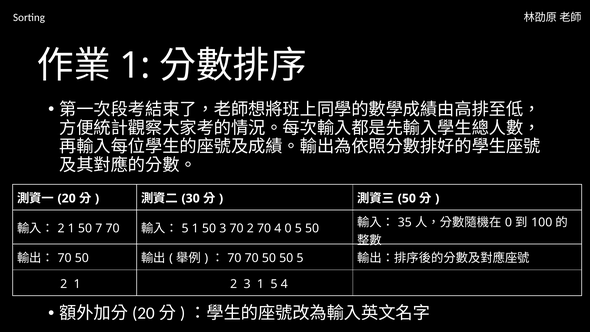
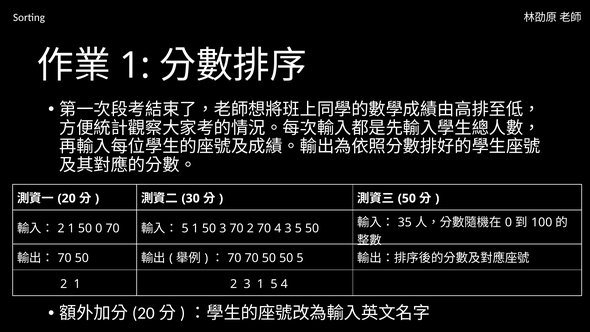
50 7: 7 -> 0
4 0: 0 -> 3
